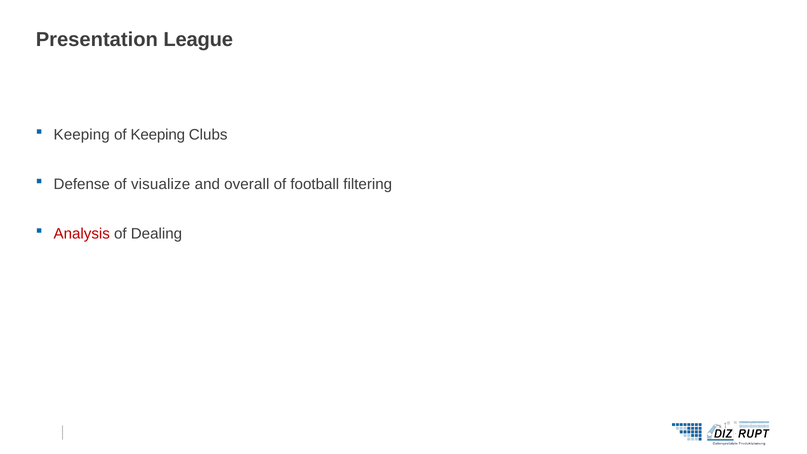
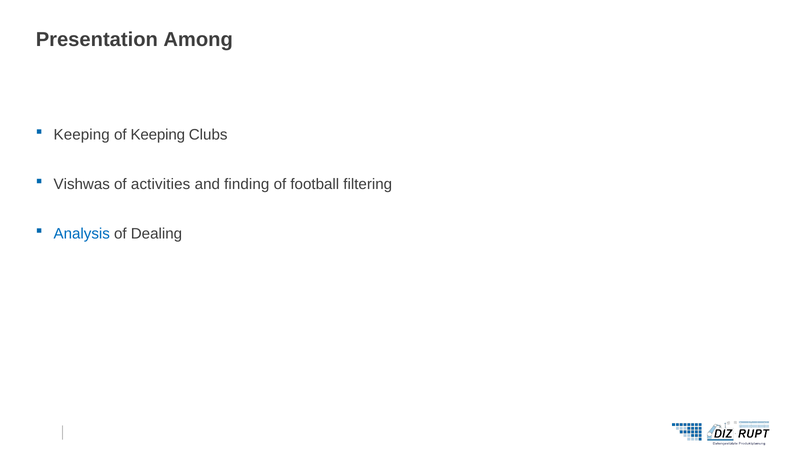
League: League -> Among
Defense: Defense -> Vishwas
visualize: visualize -> activities
overall: overall -> finding
Analysis colour: red -> blue
